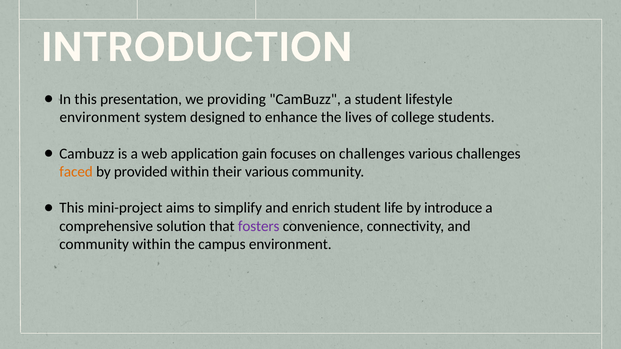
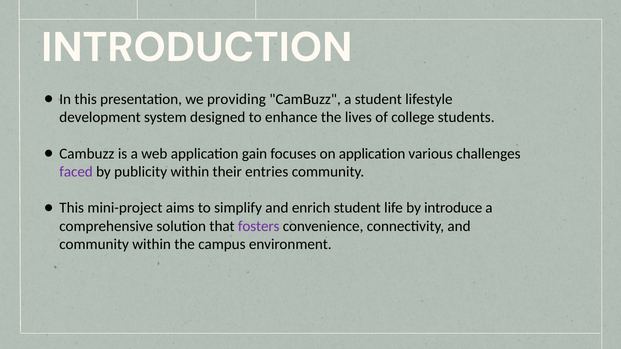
environment at (100, 118): environment -> development
on challenges: challenges -> application
faced colour: orange -> purple
provided: provided -> publicity
their various: various -> entries
